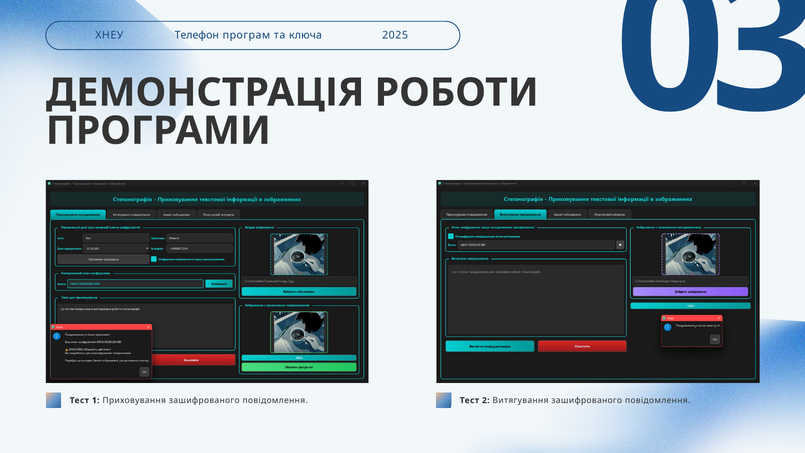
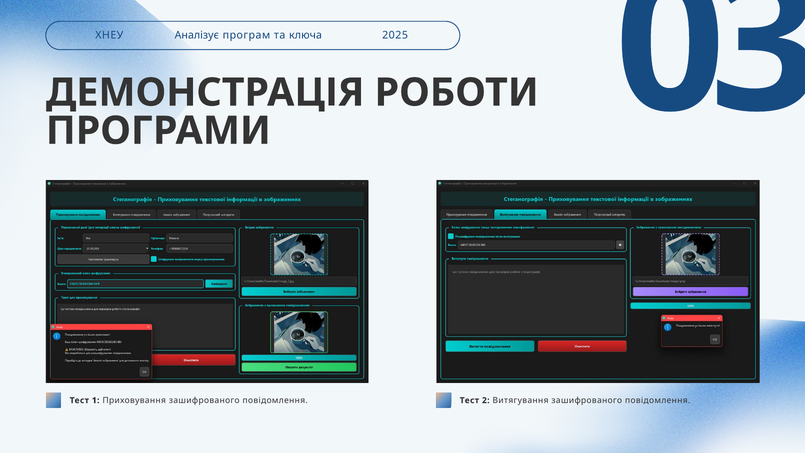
Телефон: Телефон -> Аналізує
